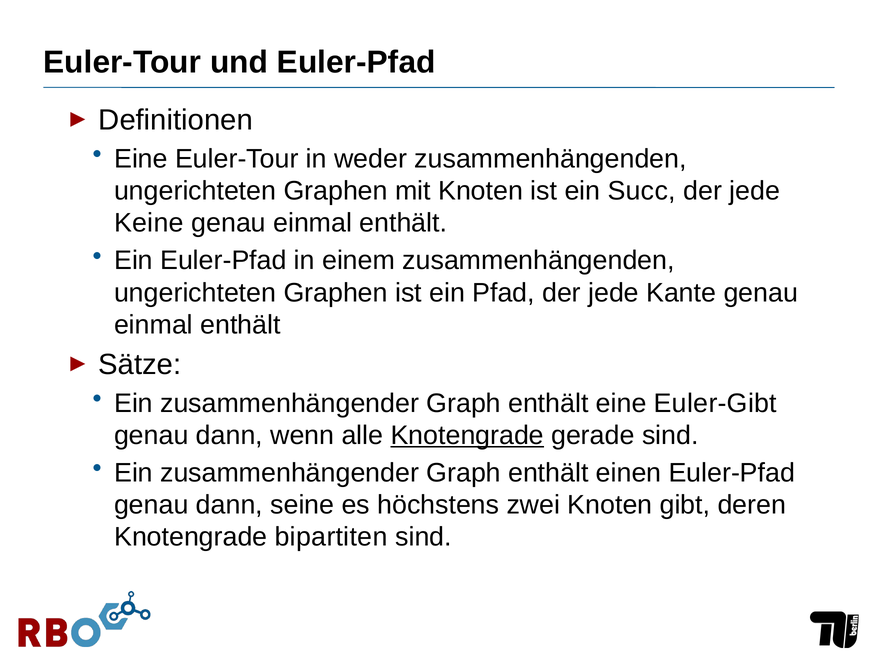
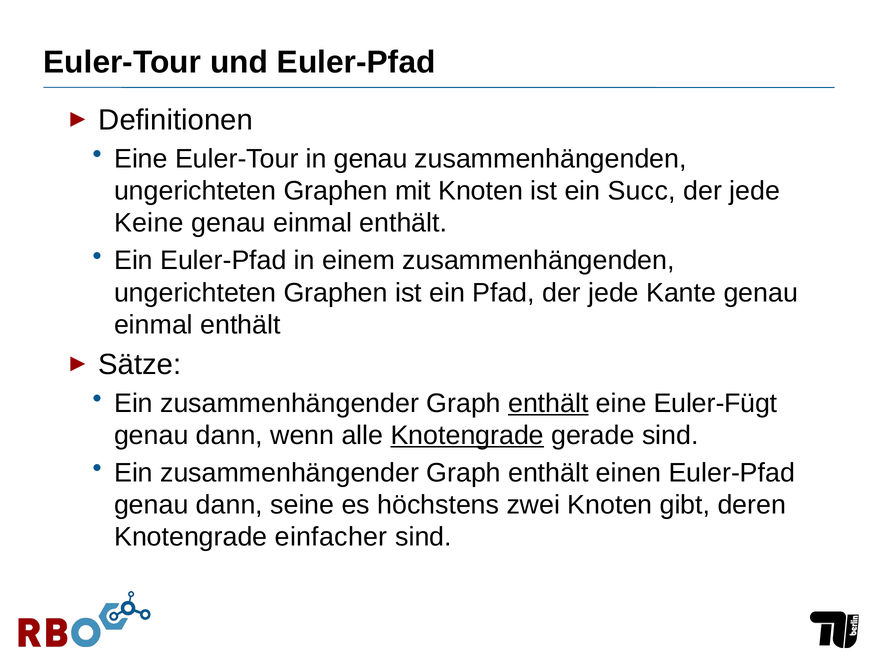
in weder: weder -> genau
enthält at (548, 404) underline: none -> present
Euler-Gibt: Euler-Gibt -> Euler-Fügt
bipartiten: bipartiten -> einfacher
